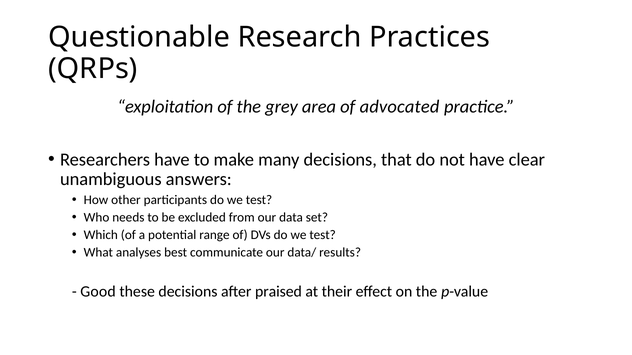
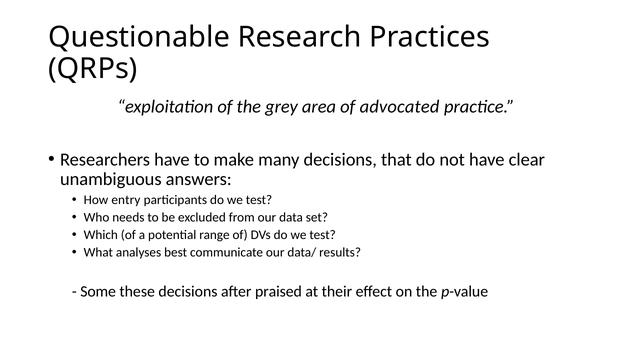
other: other -> entry
Good: Good -> Some
